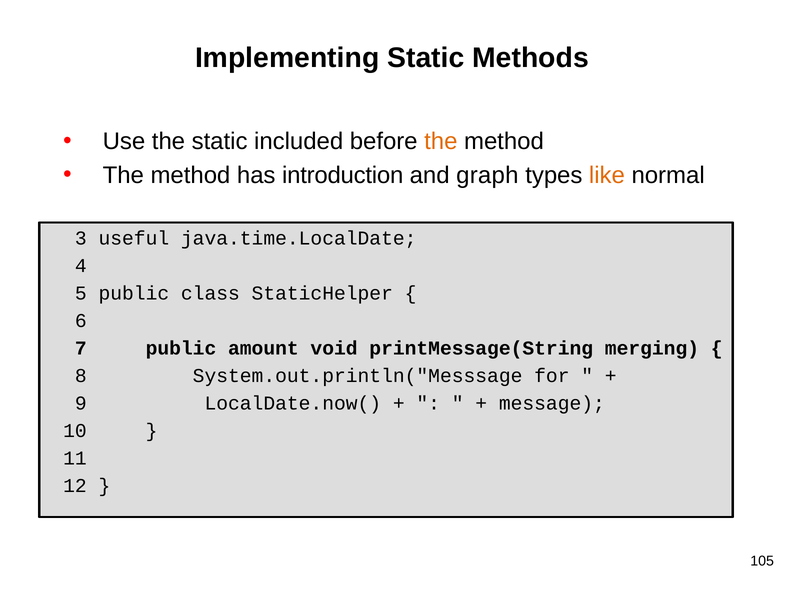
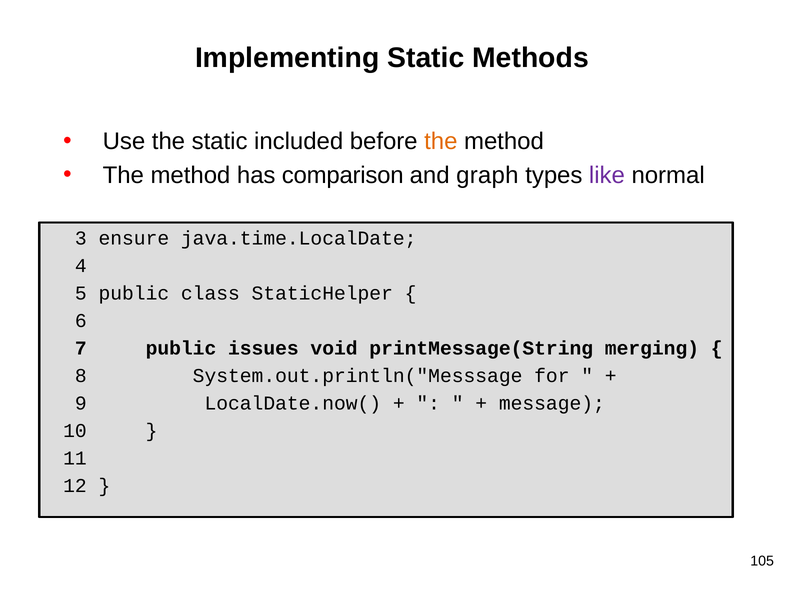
introduction: introduction -> comparison
like colour: orange -> purple
useful: useful -> ensure
amount: amount -> issues
